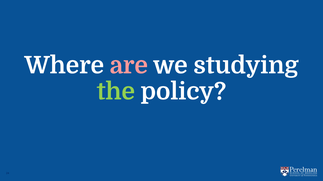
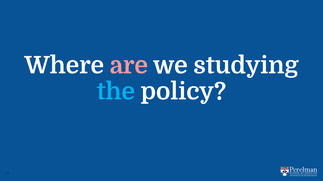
the colour: light green -> light blue
